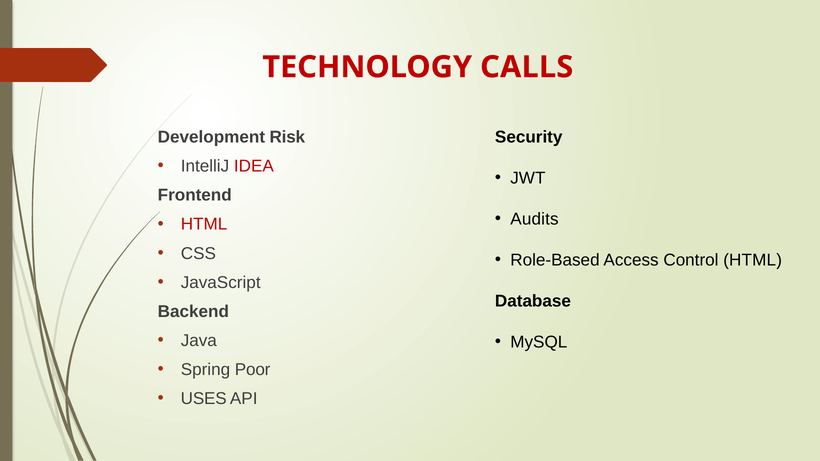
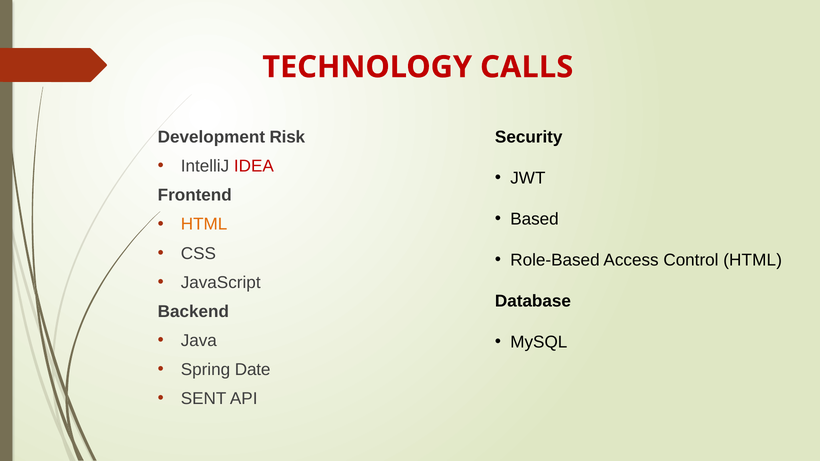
Audits: Audits -> Based
HTML at (204, 224) colour: red -> orange
Poor: Poor -> Date
USES: USES -> SENT
